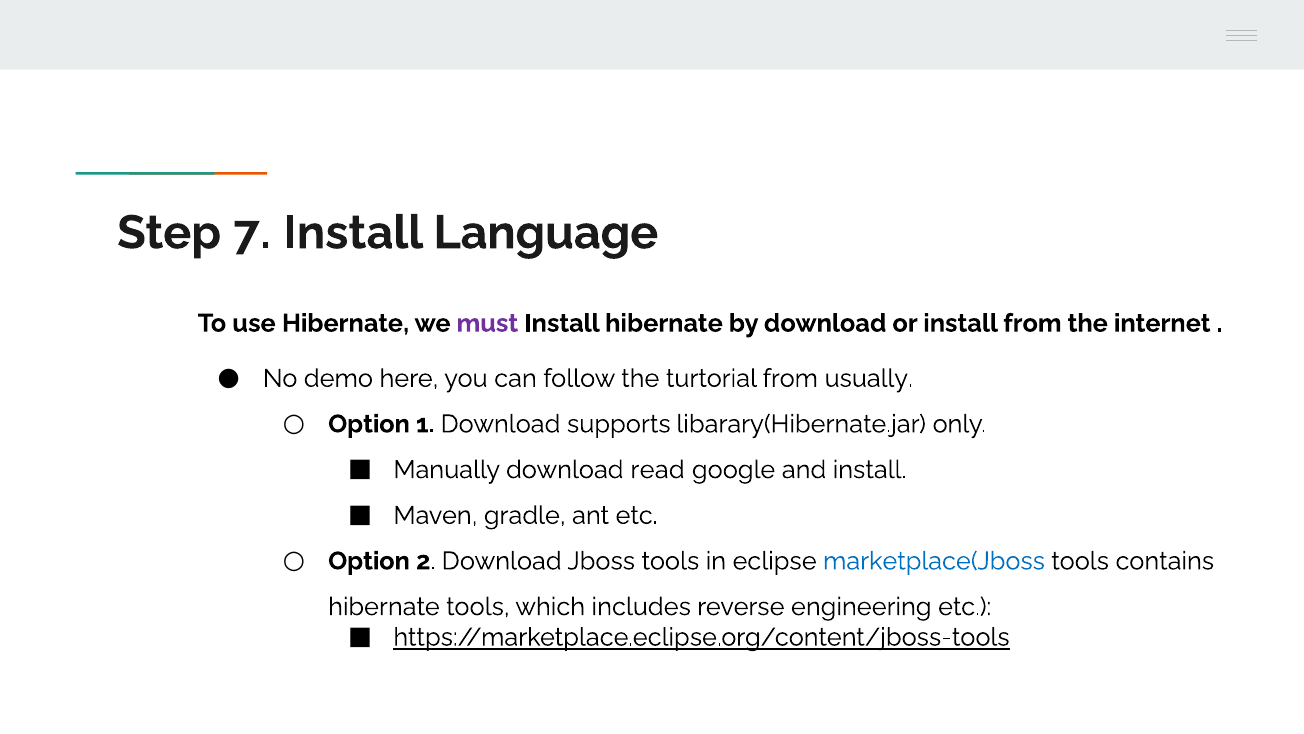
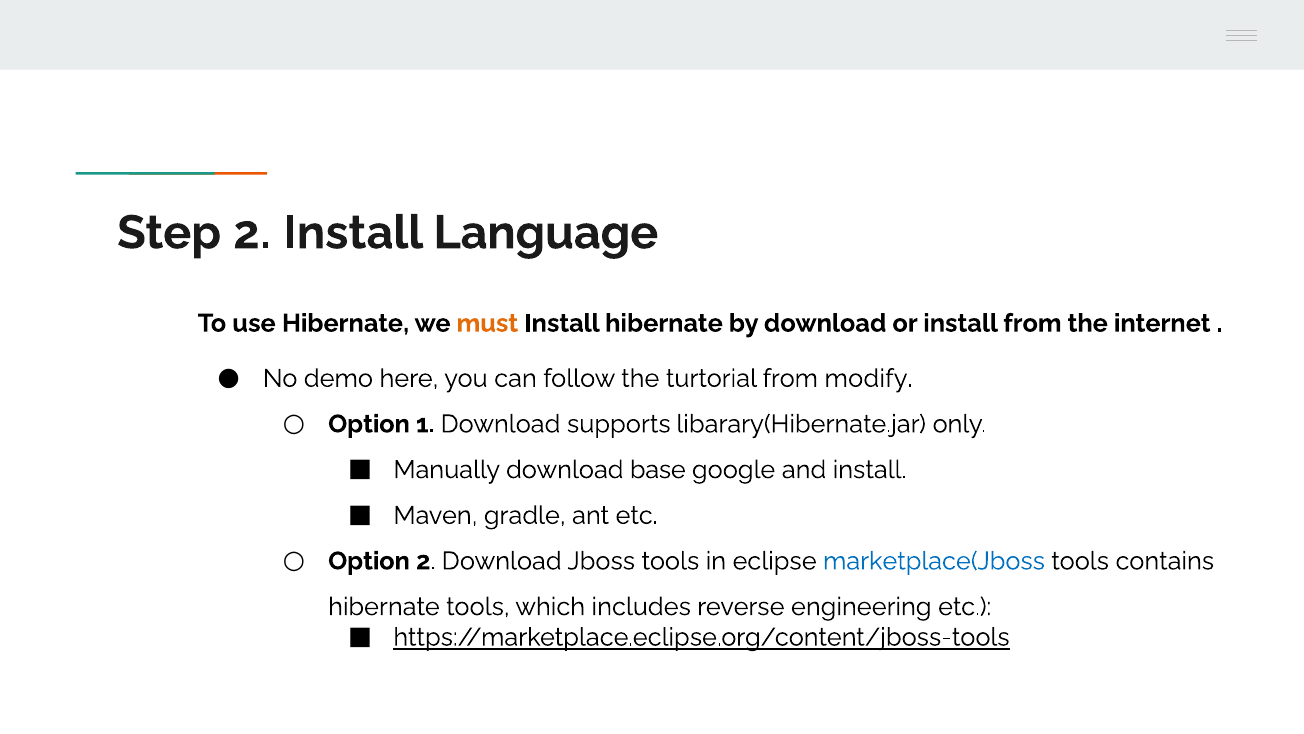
Step 7: 7 -> 2
must colour: purple -> orange
usually: usually -> modify
read: read -> base
